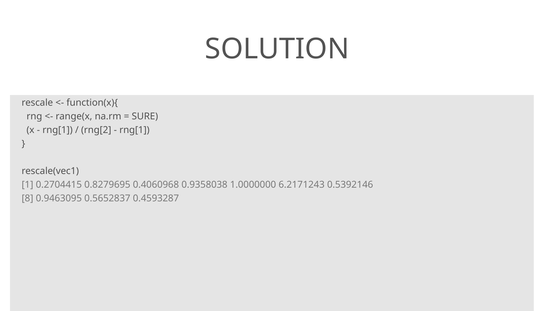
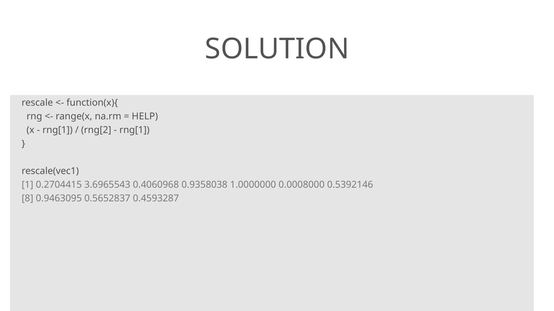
SURE: SURE -> HELP
0.8279695: 0.8279695 -> 3.6965543
6.2171243: 6.2171243 -> 0.0008000
